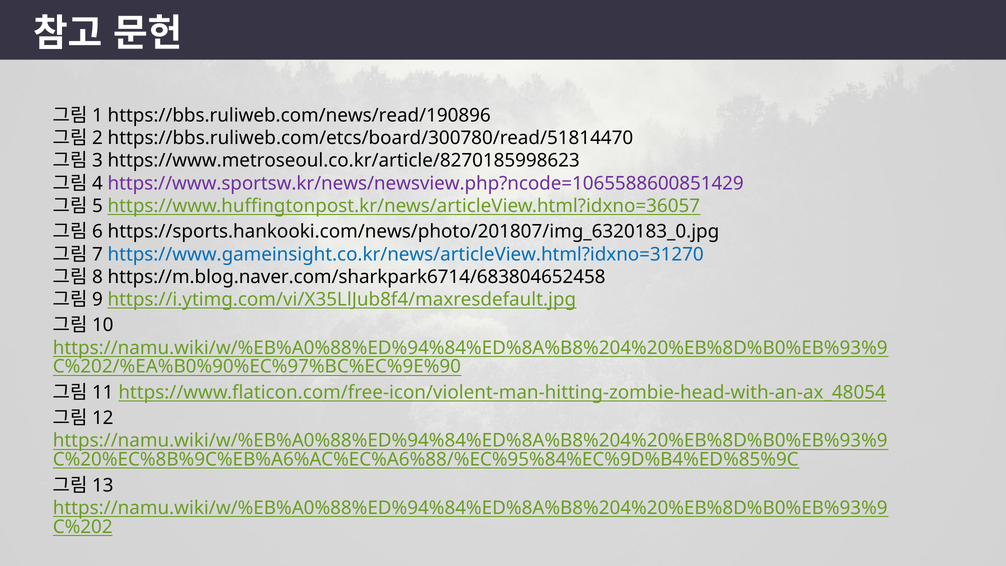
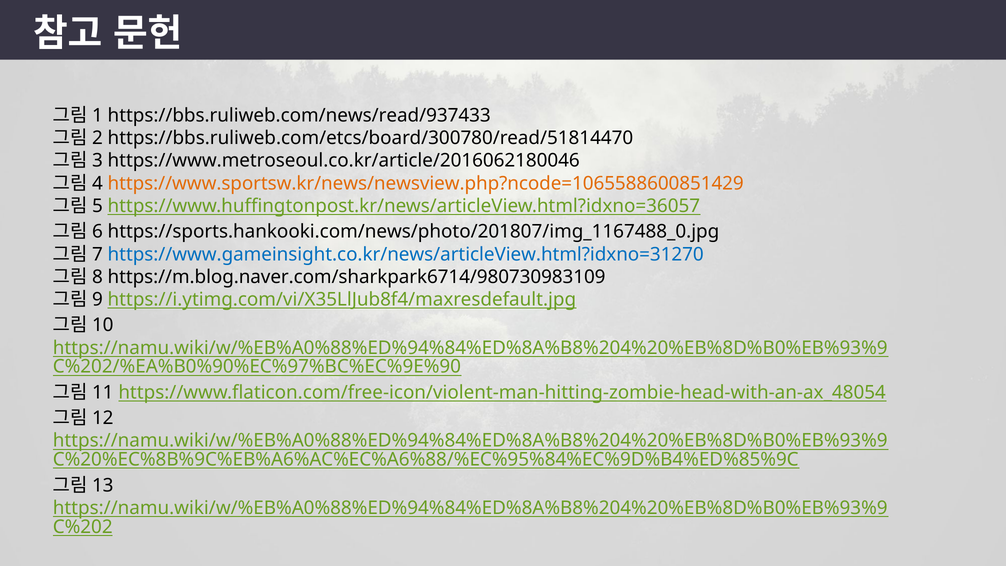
https://bbs.ruliweb.com/news/read/190896: https://bbs.ruliweb.com/news/read/190896 -> https://bbs.ruliweb.com/news/read/937433
https://www.metroseoul.co.kr/article/8270185998623: https://www.metroseoul.co.kr/article/8270185998623 -> https://www.metroseoul.co.kr/article/2016062180046
https://www.sportsw.kr/news/newsview.php?ncode=1065588600851429 colour: purple -> orange
https://sports.hankooki.com/news/photo/201807/img_6320183_0.jpg: https://sports.hankooki.com/news/photo/201807/img_6320183_0.jpg -> https://sports.hankooki.com/news/photo/201807/img_1167488_0.jpg
https://m.blog.naver.com/sharkpark6714/683804652458: https://m.blog.naver.com/sharkpark6714/683804652458 -> https://m.blog.naver.com/sharkpark6714/980730983109
